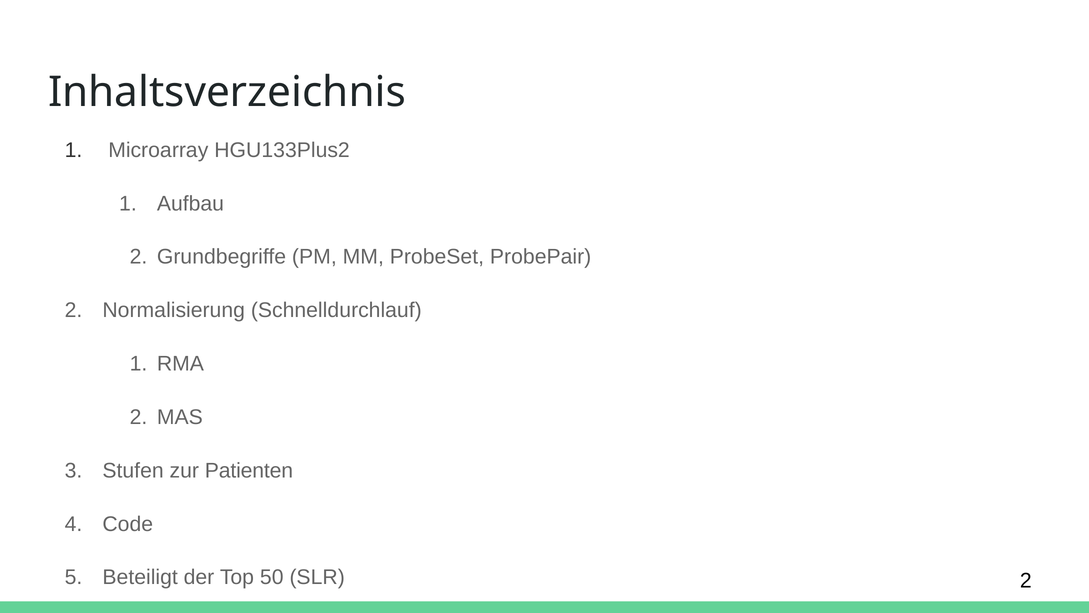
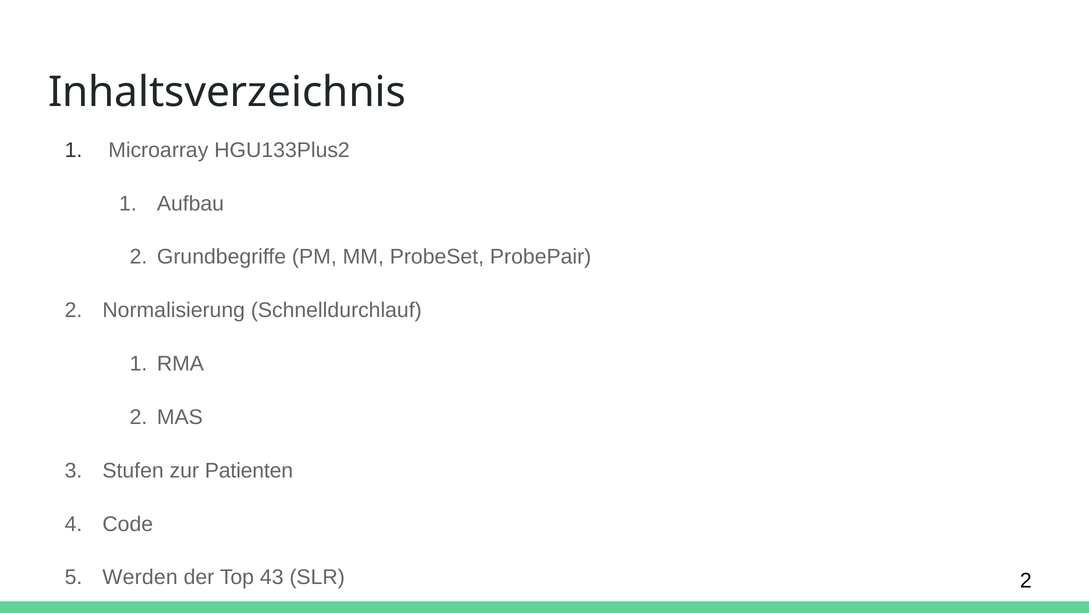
Beteiligt: Beteiligt -> Werden
50: 50 -> 43
